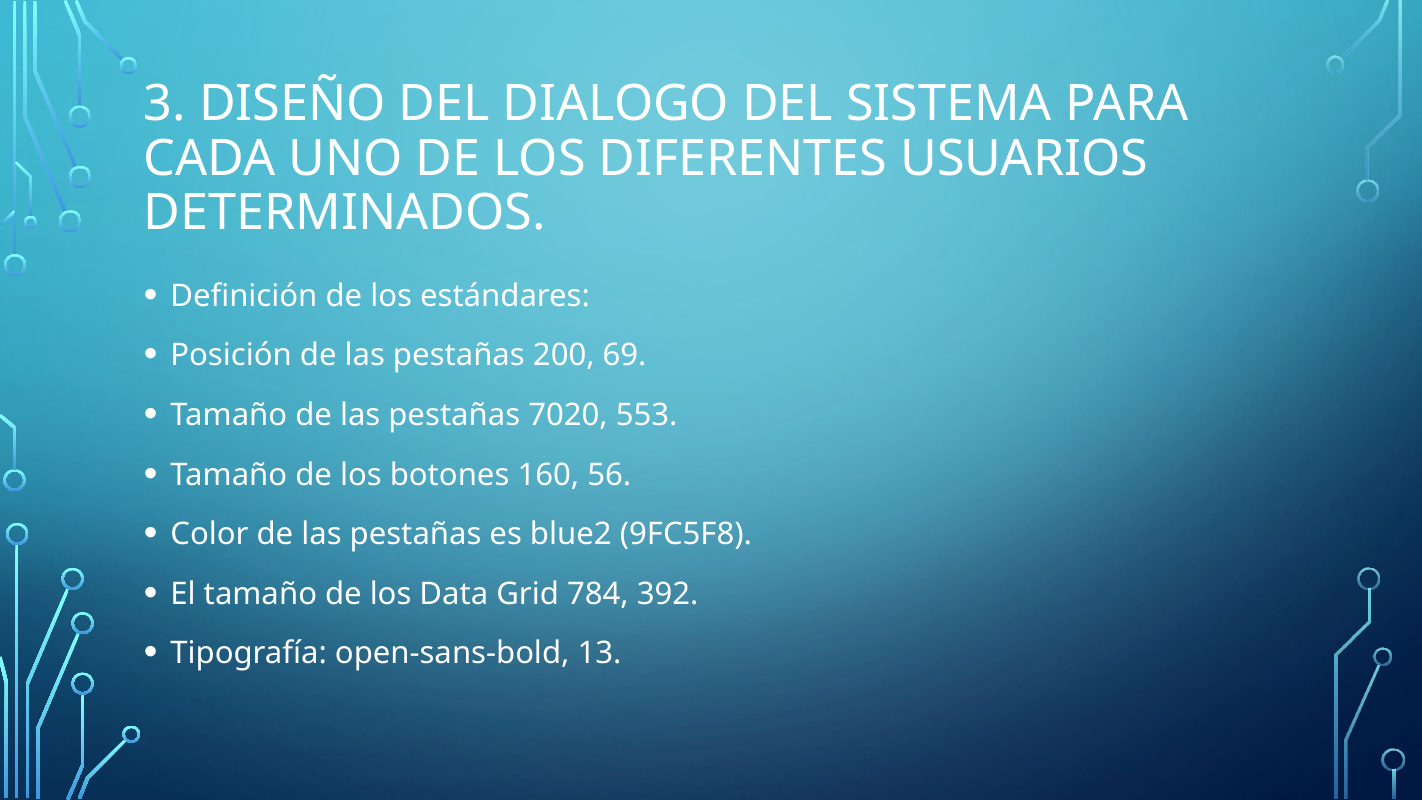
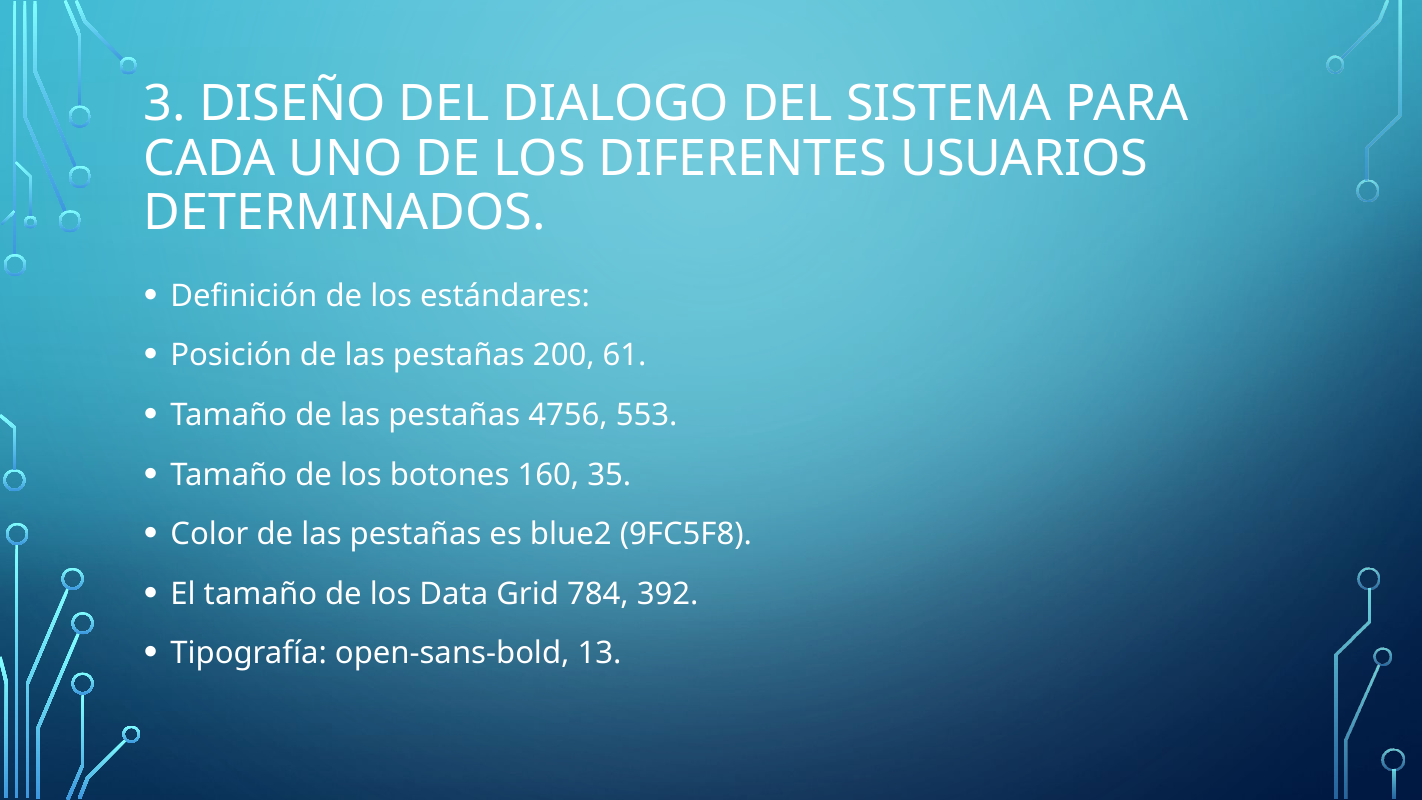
69: 69 -> 61
7020: 7020 -> 4756
56: 56 -> 35
